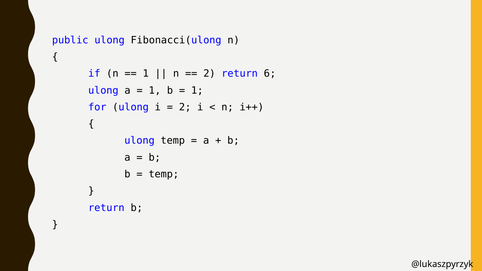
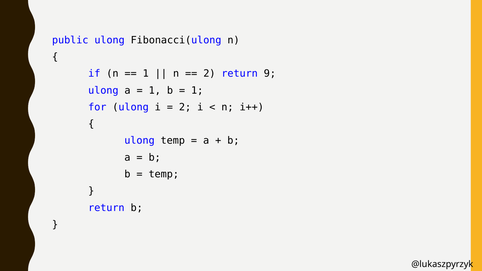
6: 6 -> 9
